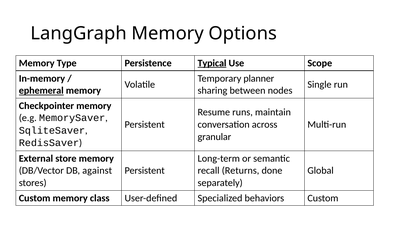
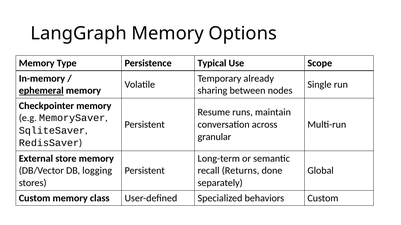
Typical underline: present -> none
planner: planner -> already
against: against -> logging
